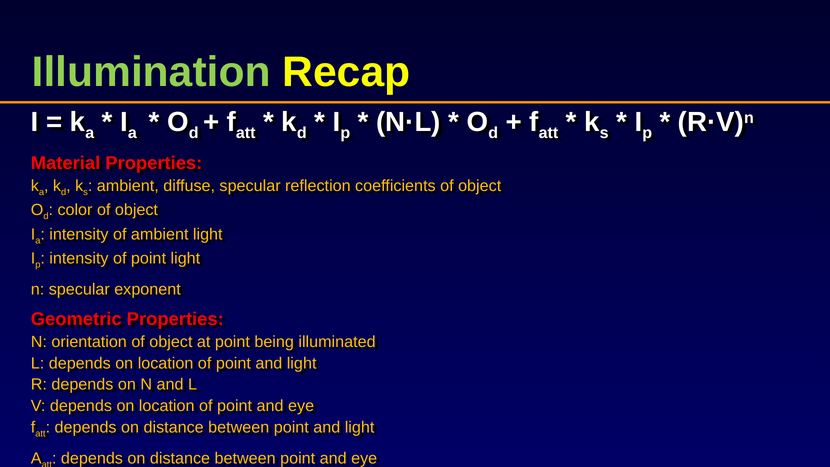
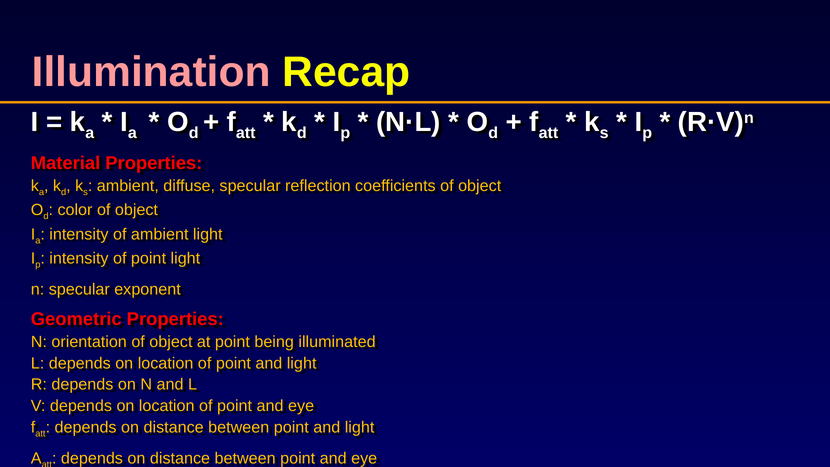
Illumination colour: light green -> pink
